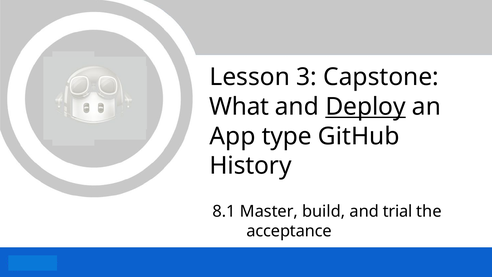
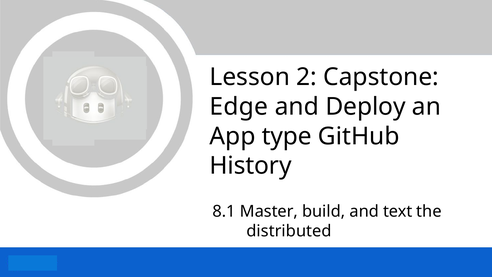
3: 3 -> 2
What: What -> Edge
Deploy underline: present -> none
trial: trial -> text
acceptance: acceptance -> distributed
